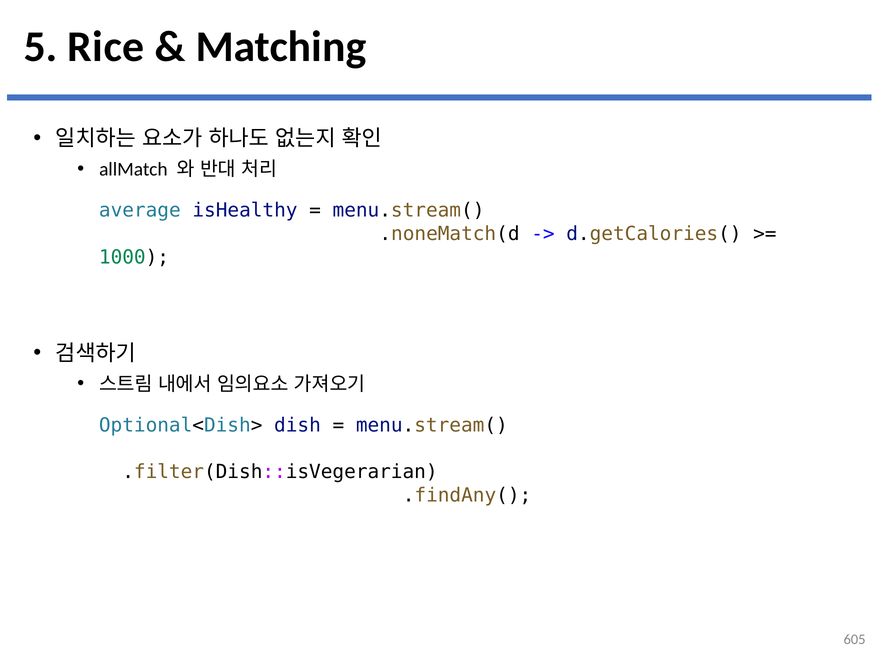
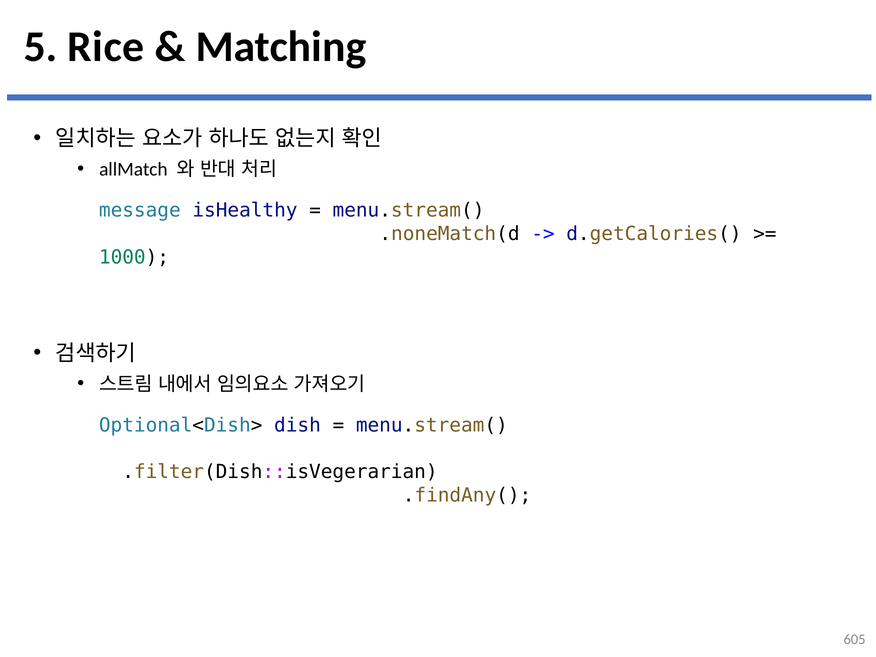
average: average -> message
